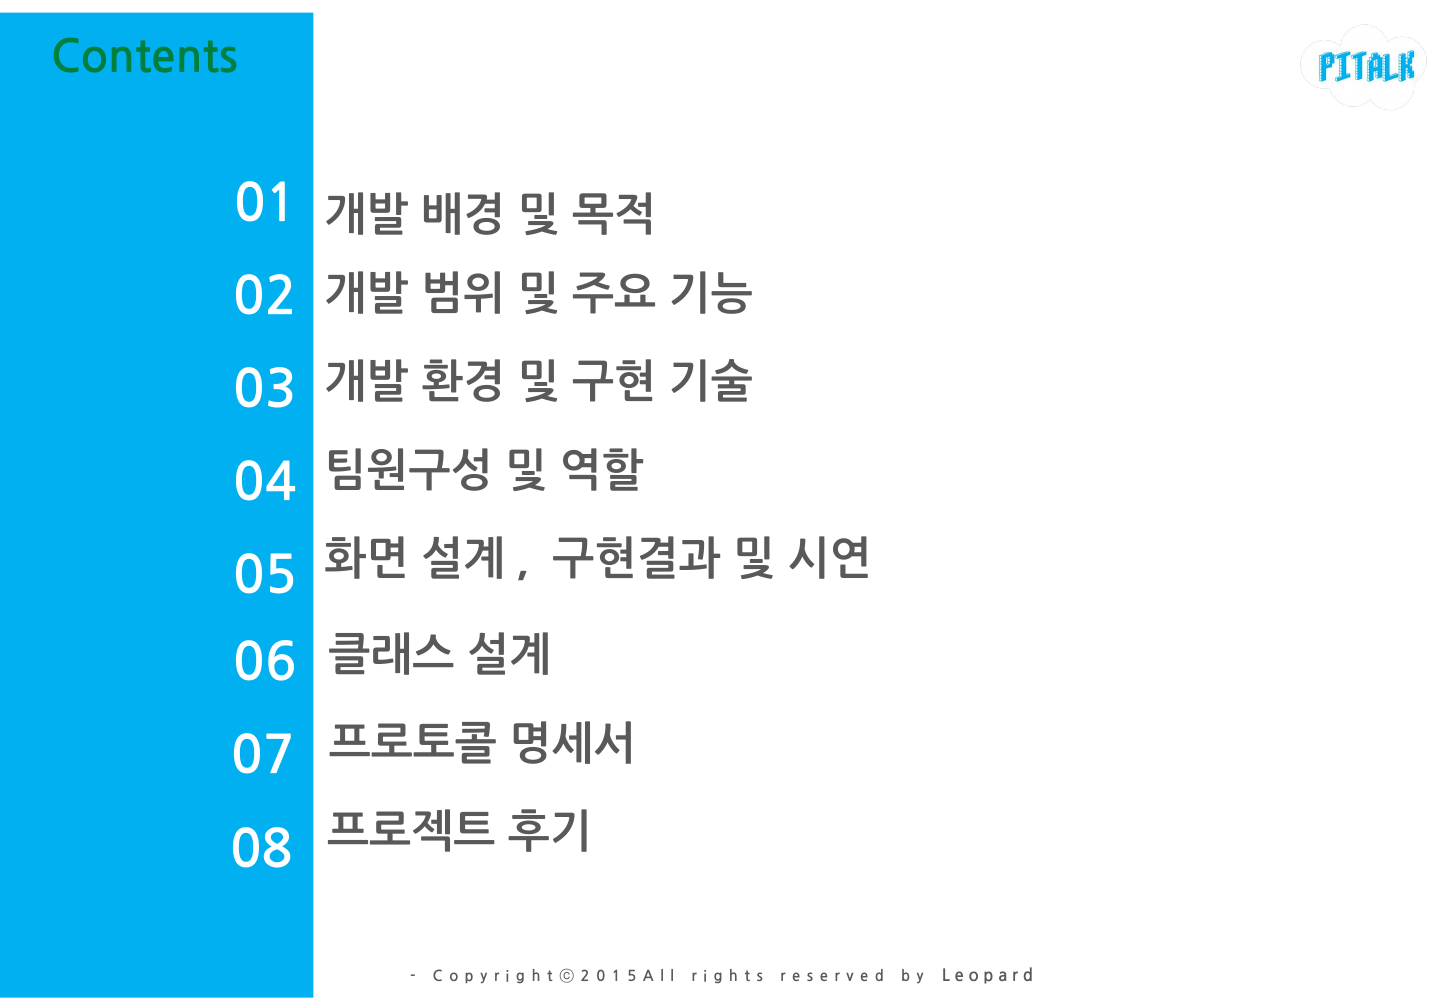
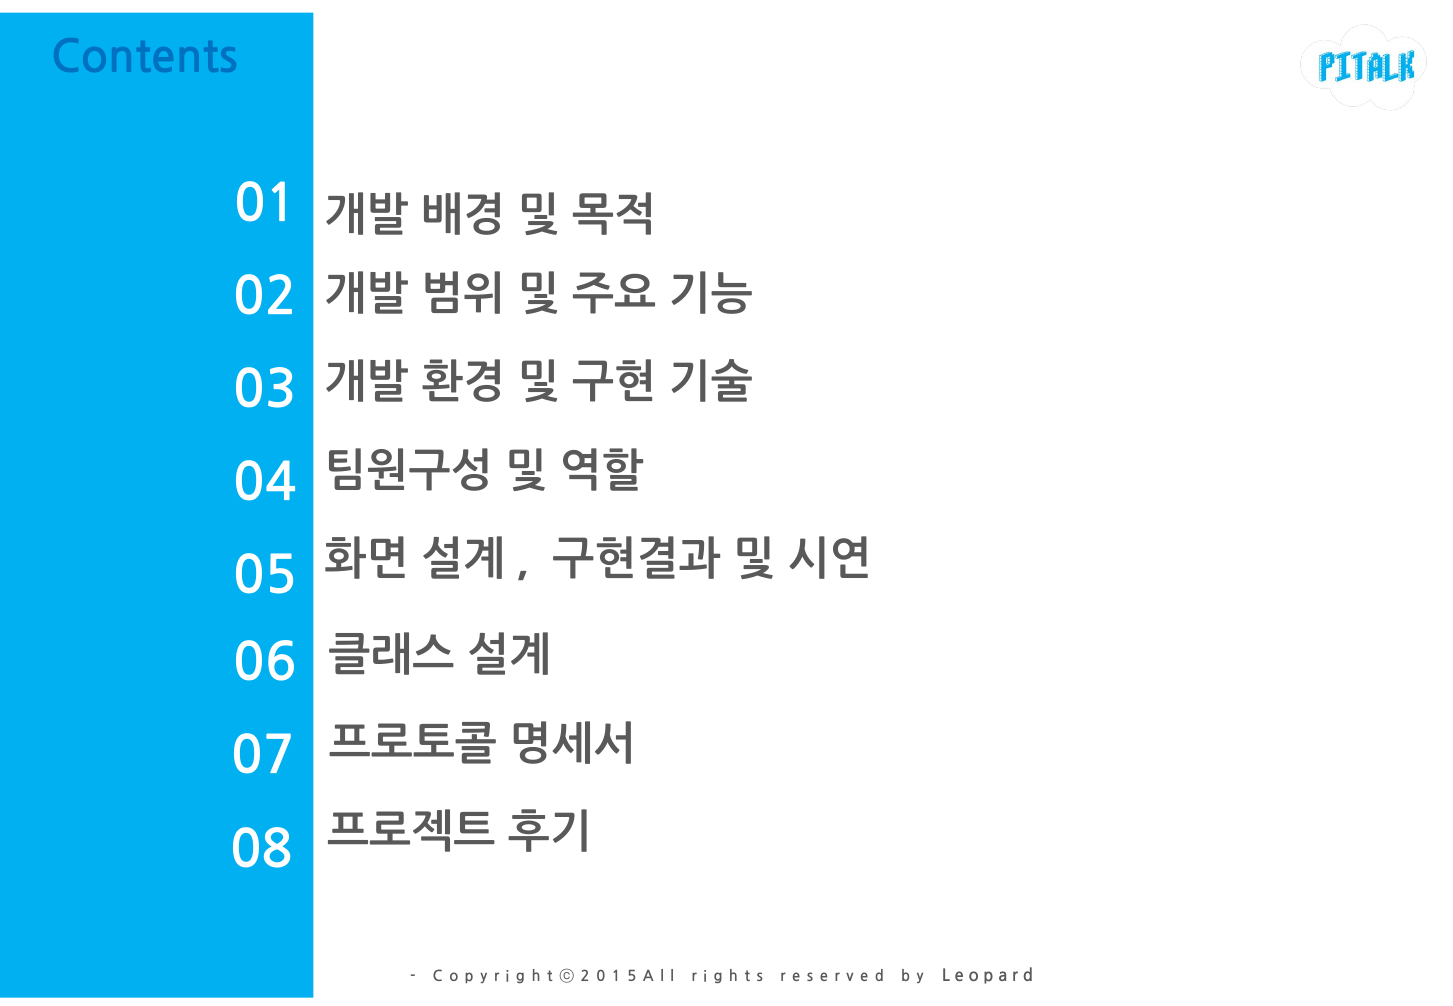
Contents colour: green -> blue
